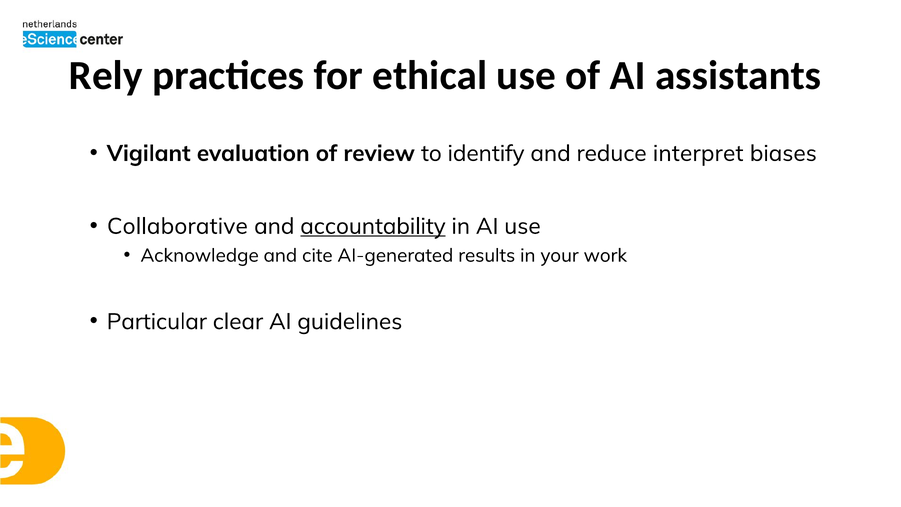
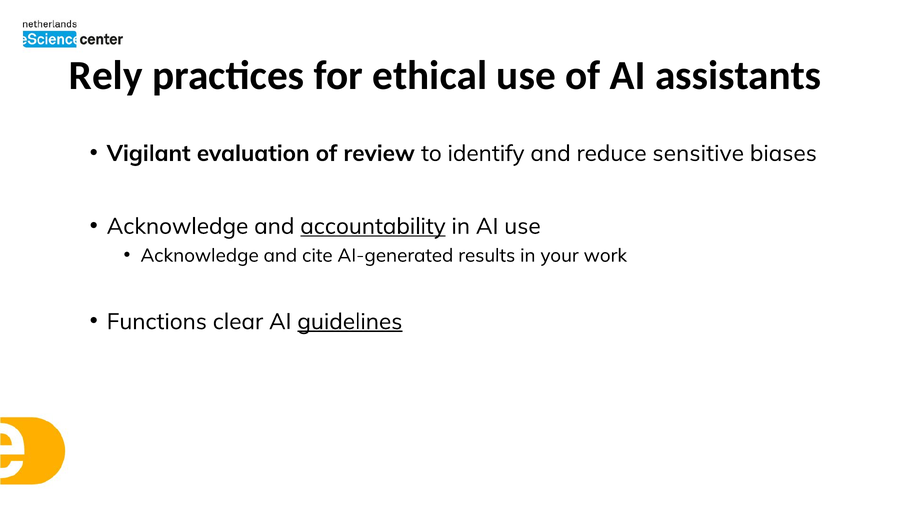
interpret: interpret -> sensitive
Collaborative at (177, 226): Collaborative -> Acknowledge
Particular: Particular -> Functions
guidelines underline: none -> present
